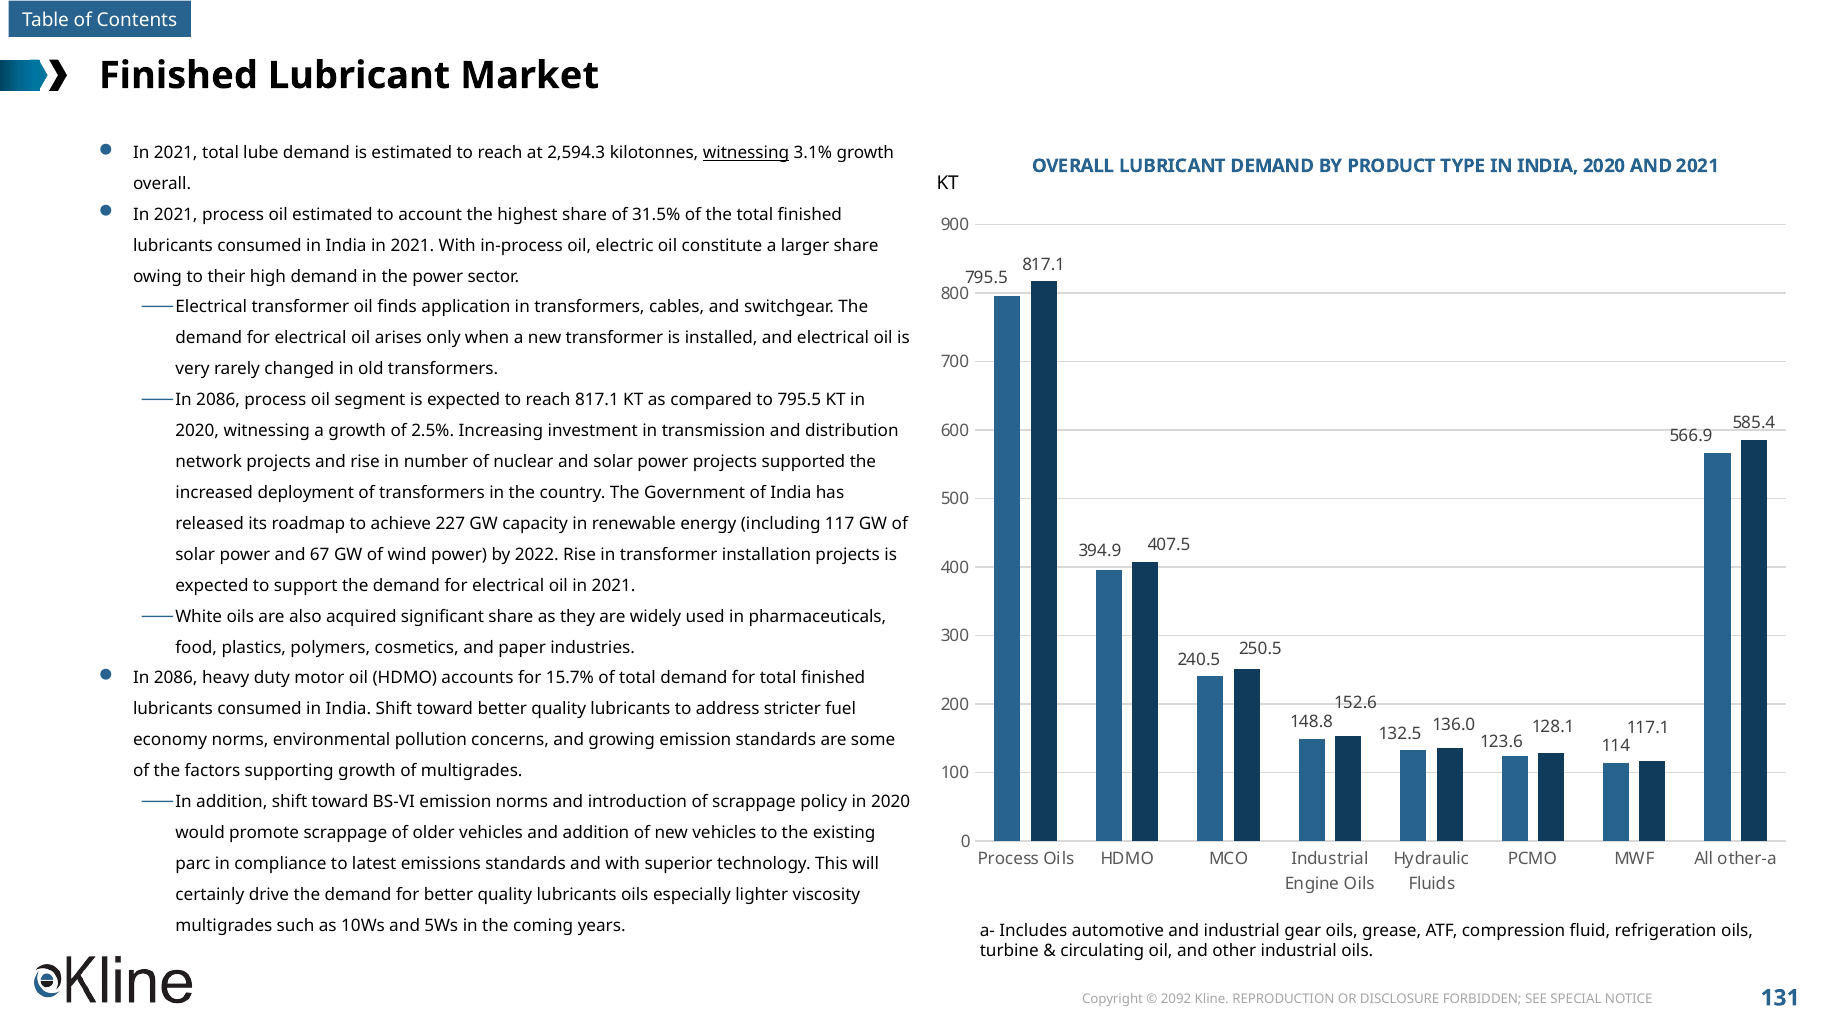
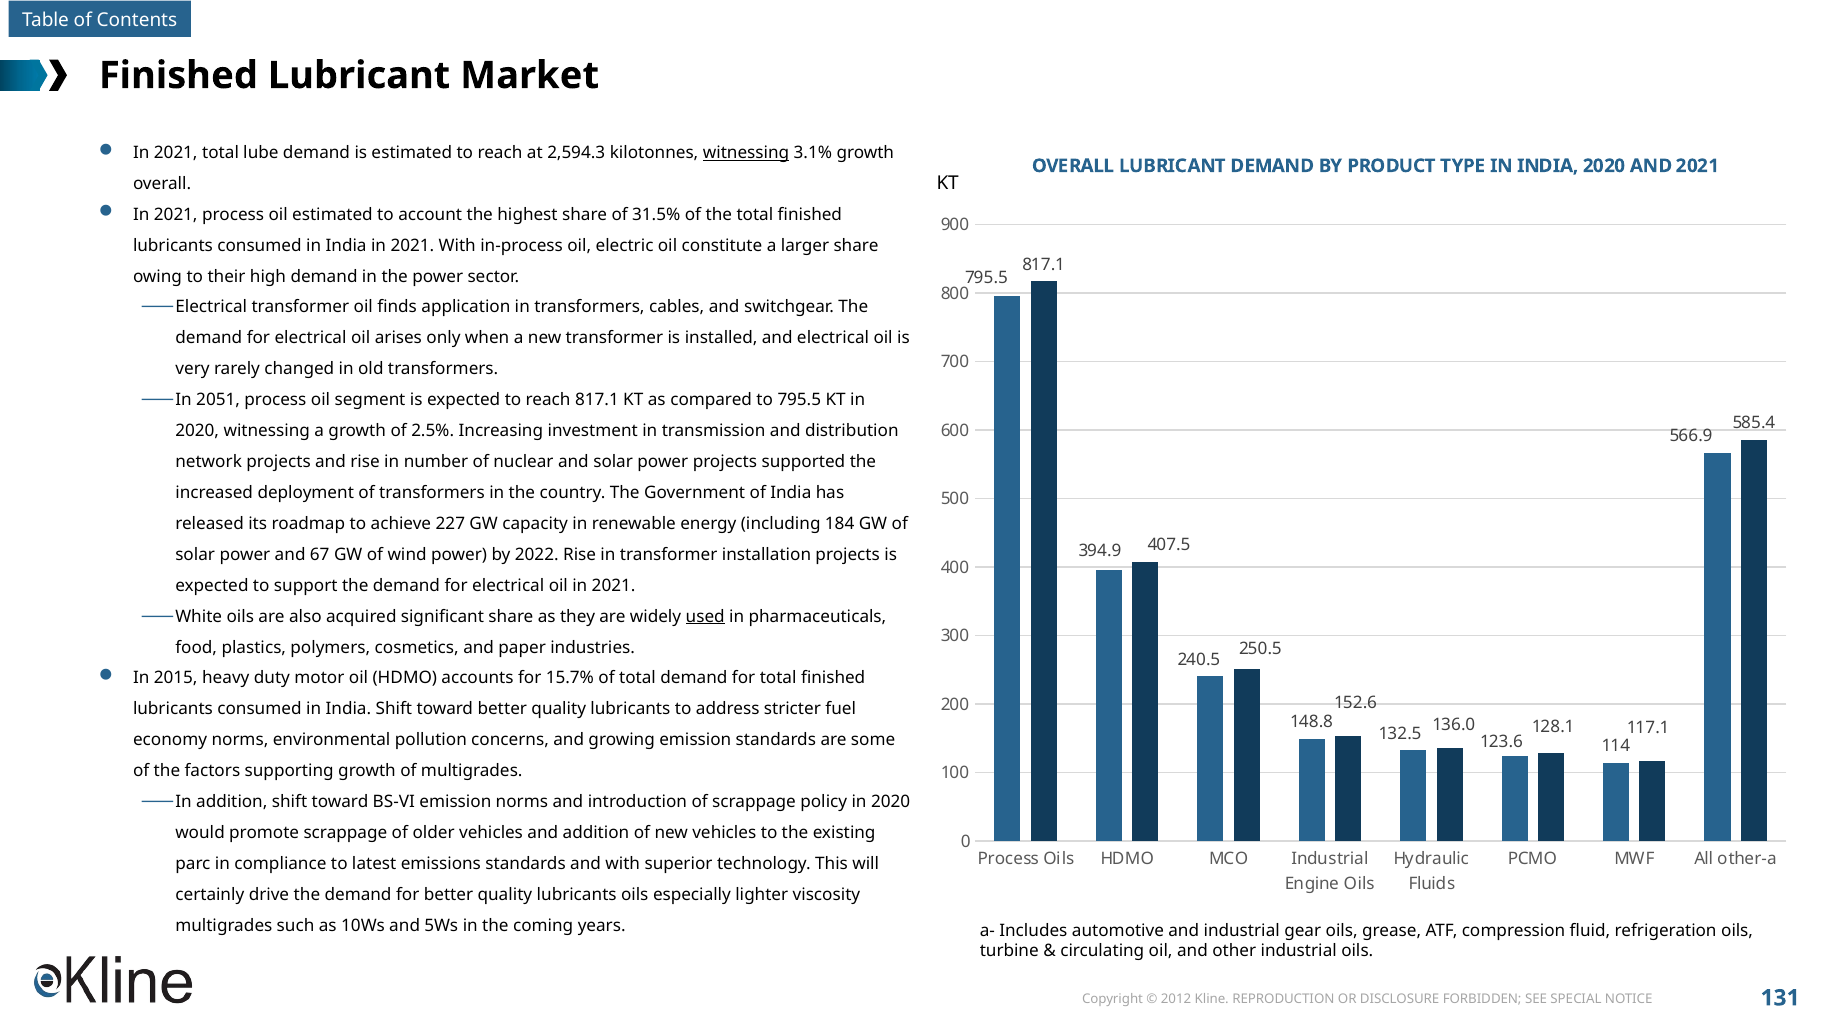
2086 at (218, 400): 2086 -> 2051
117: 117 -> 184
used underline: none -> present
In 2086: 2086 -> 2015
2092: 2092 -> 2012
